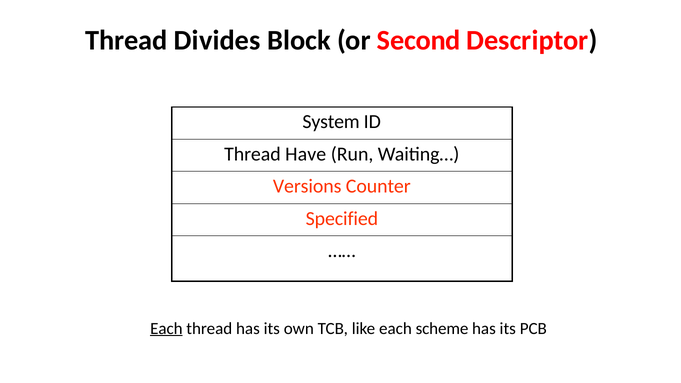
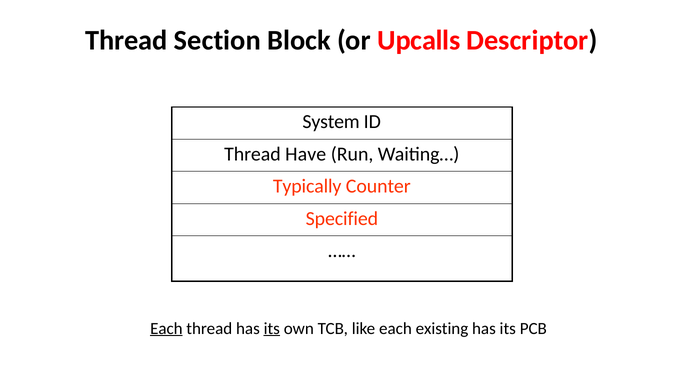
Divides: Divides -> Section
Second: Second -> Upcalls
Versions: Versions -> Typically
its at (272, 328) underline: none -> present
scheme: scheme -> existing
